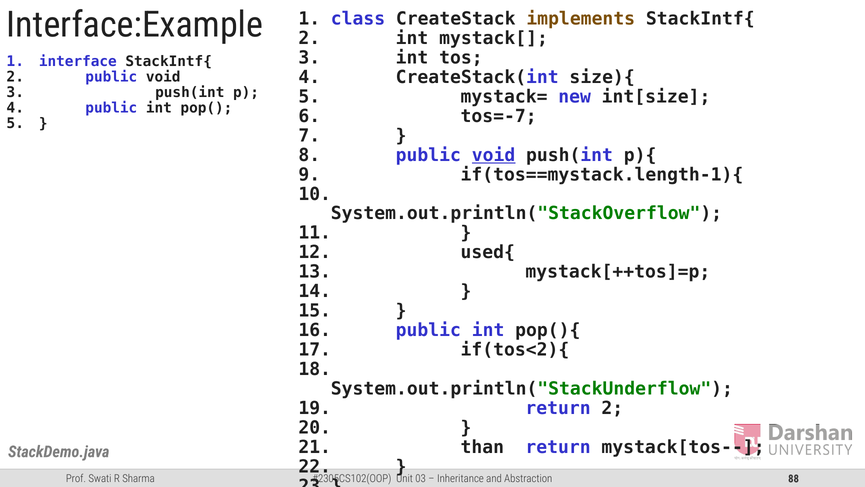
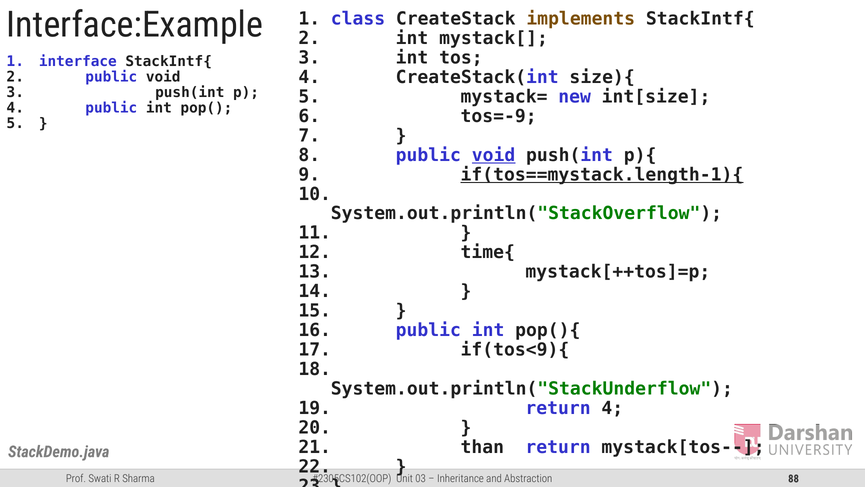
tos=-7: tos=-7 -> tos=-9
if(tos==mystack.length-1){ underline: none -> present
used{: used{ -> time{
if(tos<2){: if(tos<2){ -> if(tos<9){
return 2: 2 -> 4
